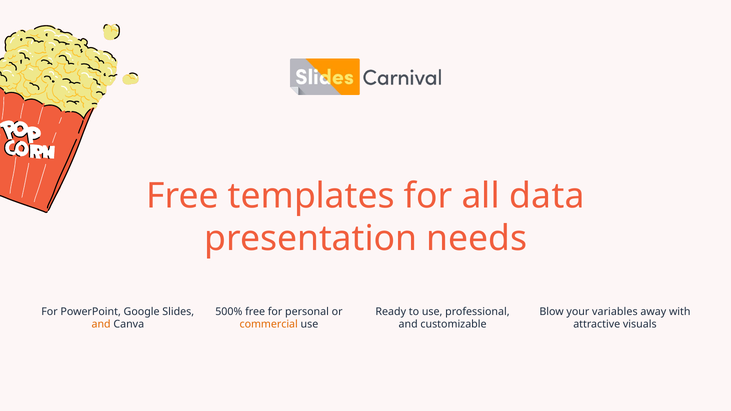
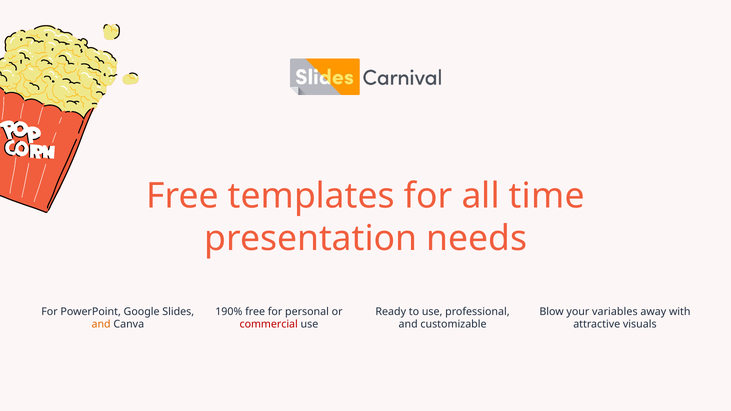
data: data -> time
500%: 500% -> 190%
commercial colour: orange -> red
